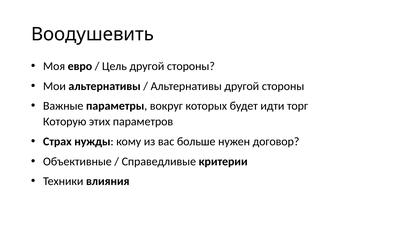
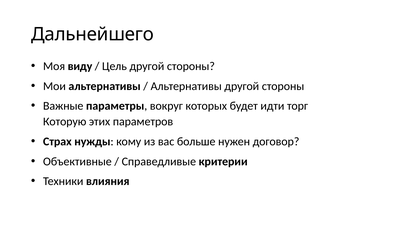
Воодушевить: Воодушевить -> Дальнейшего
евро: евро -> виду
